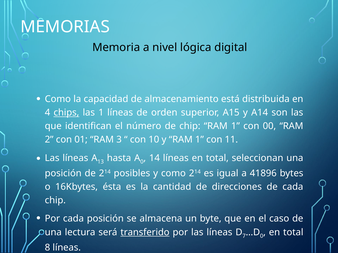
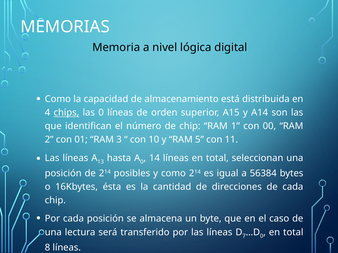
las 1: 1 -> 0
y RAM 1: 1 -> 5
41896: 41896 -> 56384
transferido underline: present -> none
